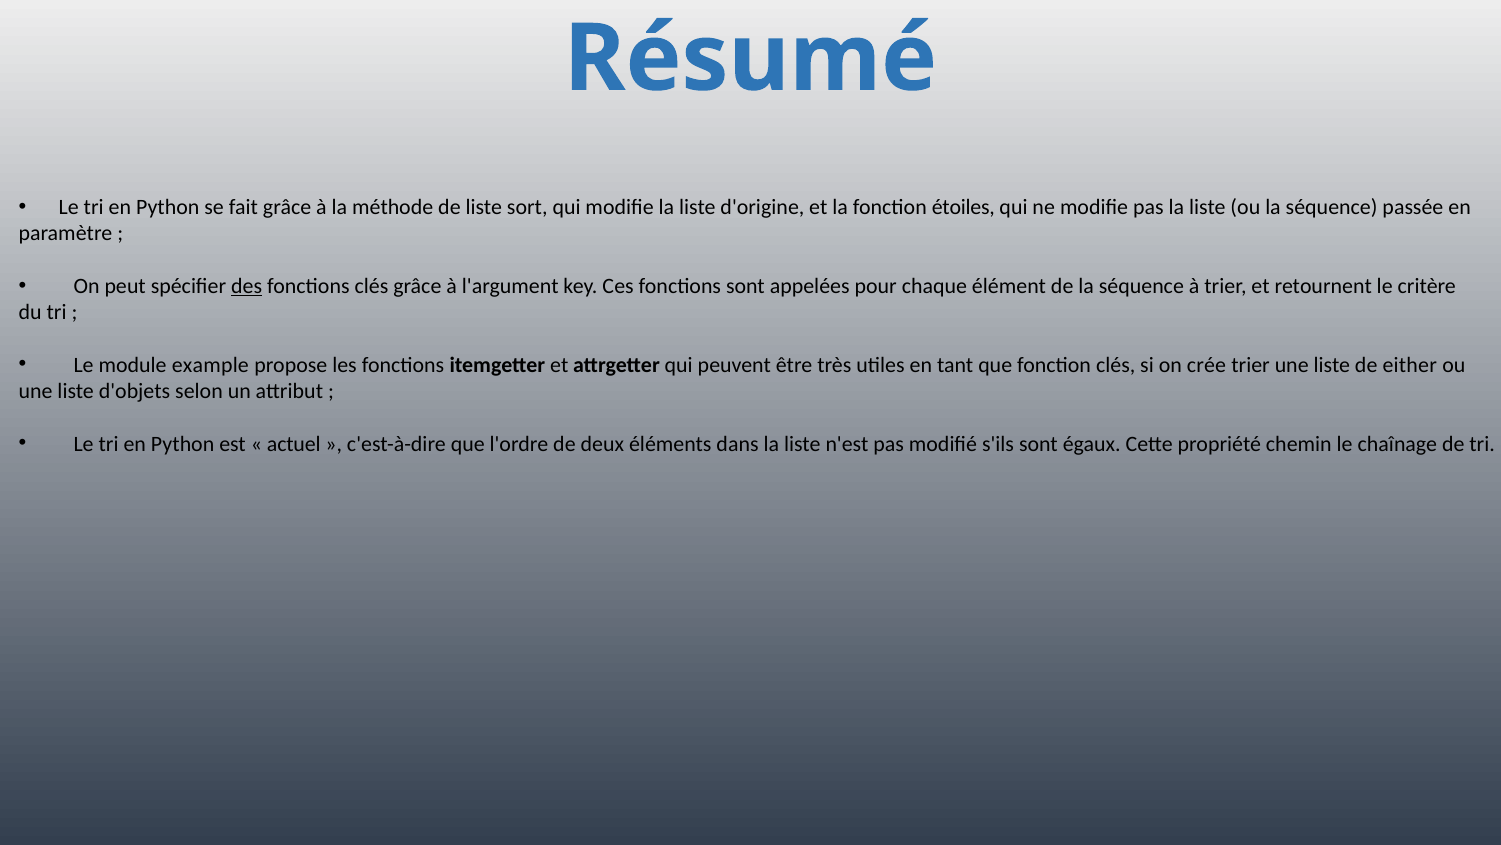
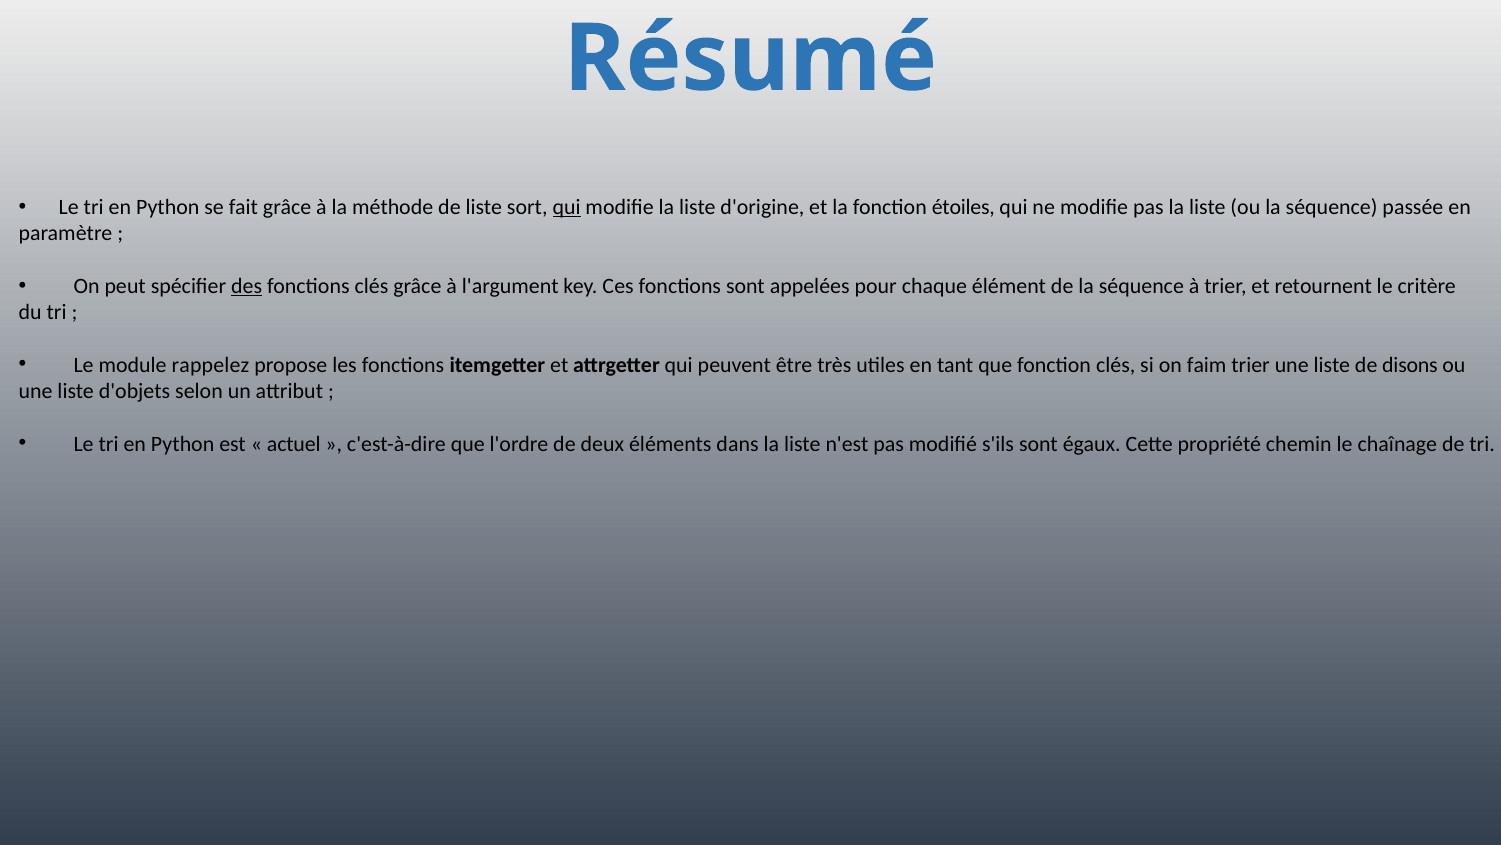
qui at (567, 207) underline: none -> present
example: example -> rappelez
crée: crée -> faim
either: either -> disons
